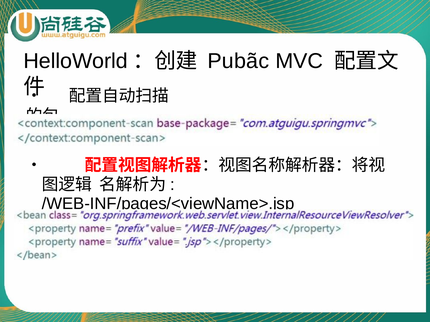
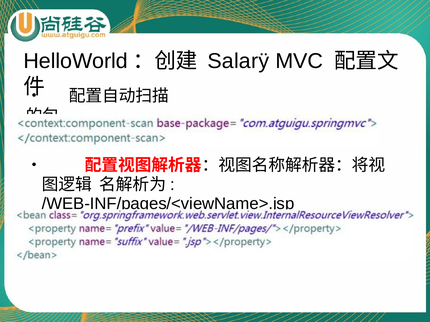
Pubãc: Pubãc -> Salarÿ
